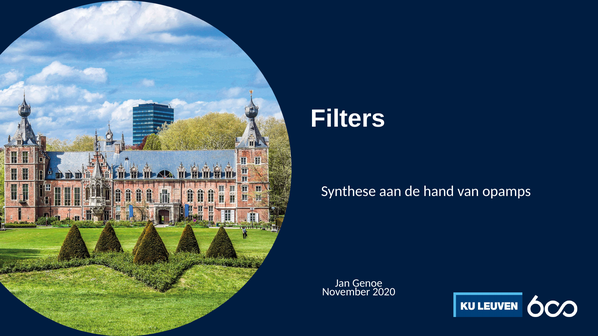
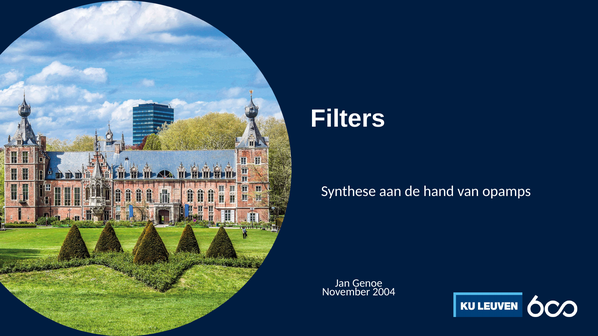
2020: 2020 -> 2004
